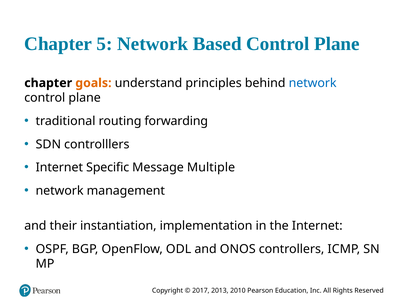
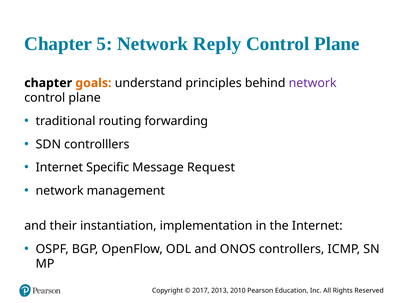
Based: Based -> Reply
network at (313, 83) colour: blue -> purple
Multiple: Multiple -> Request
